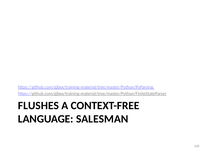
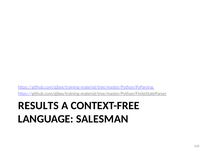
FLUSHES: FLUSHES -> RESULTS
